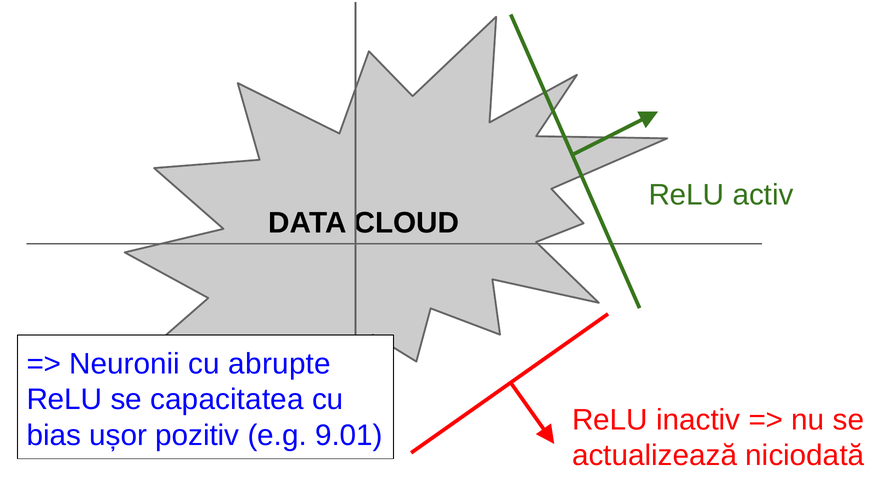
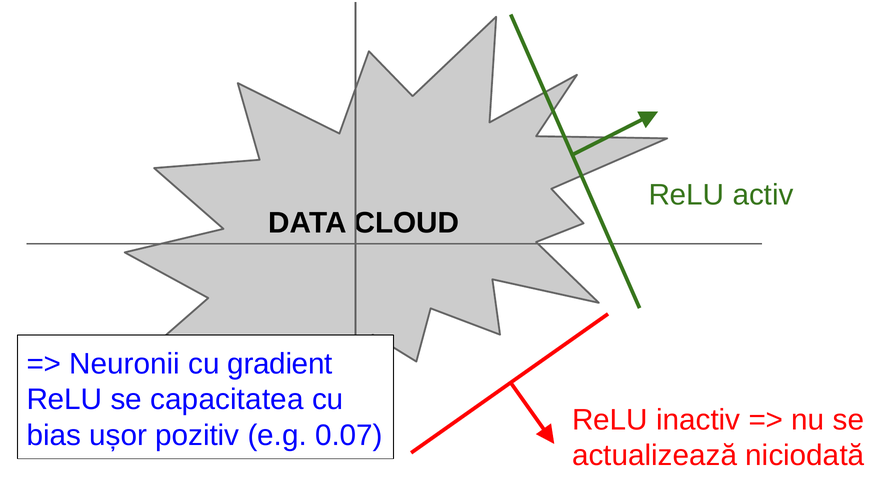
abrupte: abrupte -> gradient
9.01: 9.01 -> 0.07
